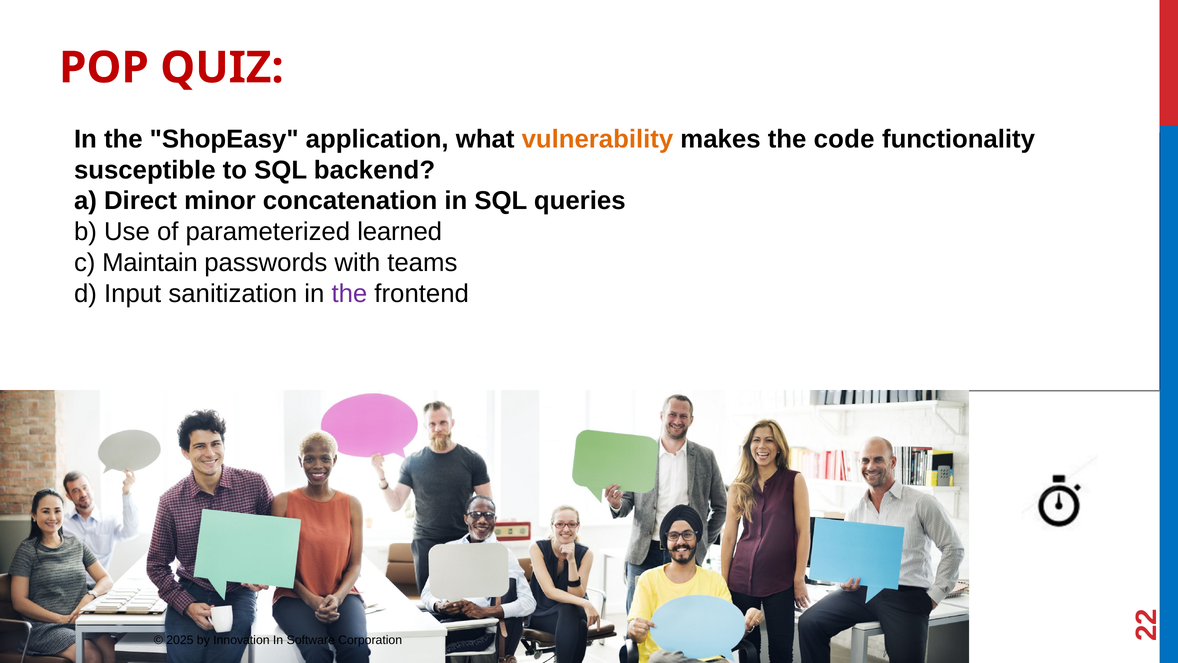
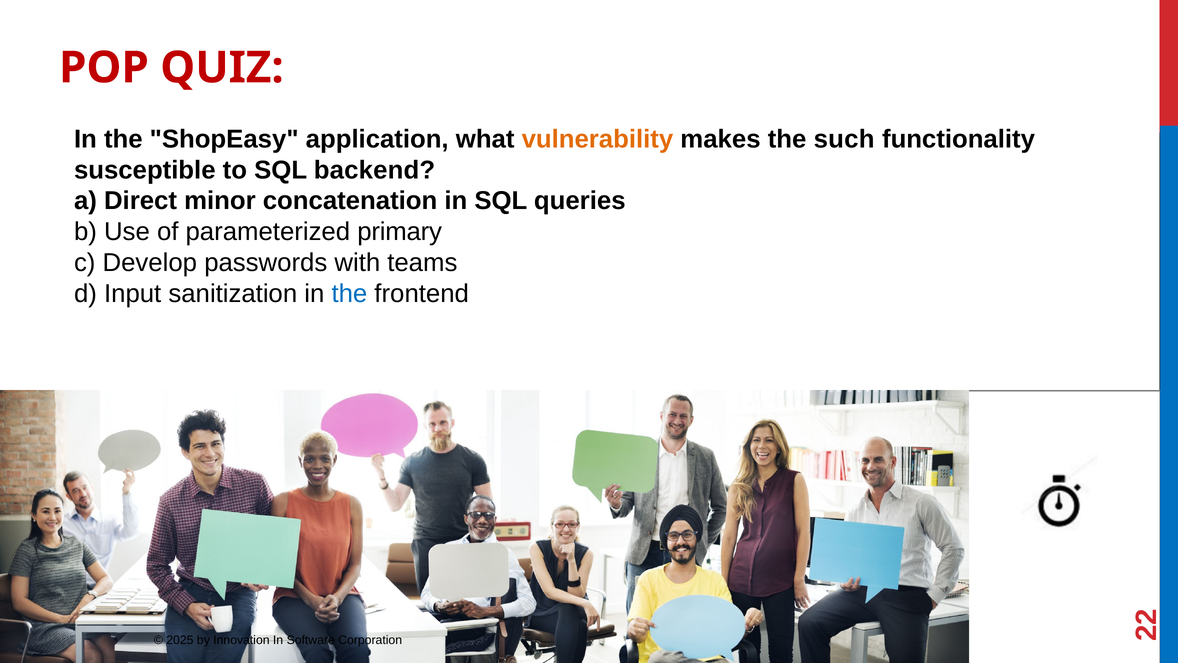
code: code -> such
learned: learned -> primary
Maintain: Maintain -> Develop
the at (349, 294) colour: purple -> blue
